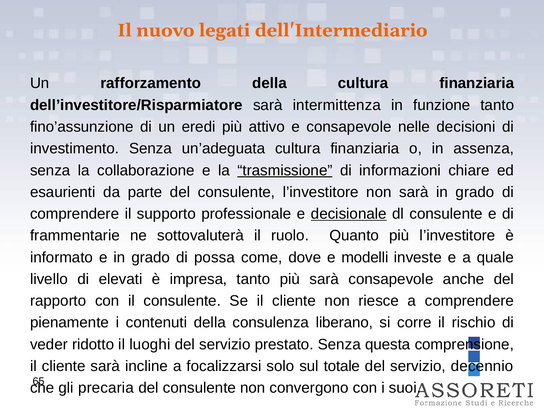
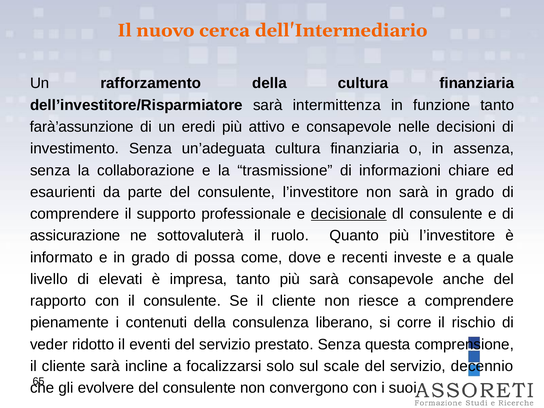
legati: legati -> cerca
fino’assunzione: fino’assunzione -> farà’assunzione
trasmissione underline: present -> none
frammentarie: frammentarie -> assicurazione
modelli: modelli -> recenti
luoghi: luoghi -> eventi
totale: totale -> scale
precaria: precaria -> evolvere
